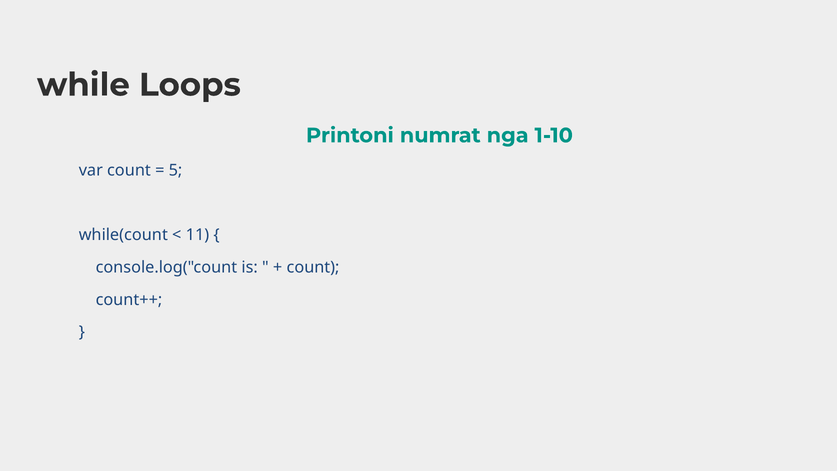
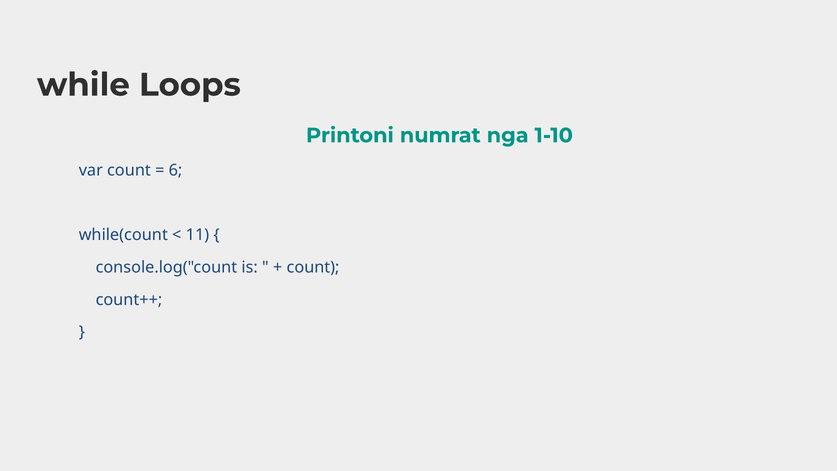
5: 5 -> 6
